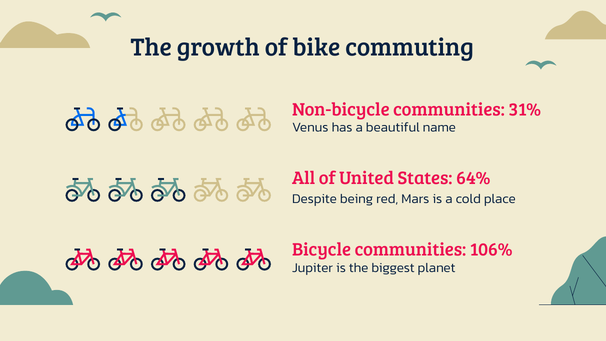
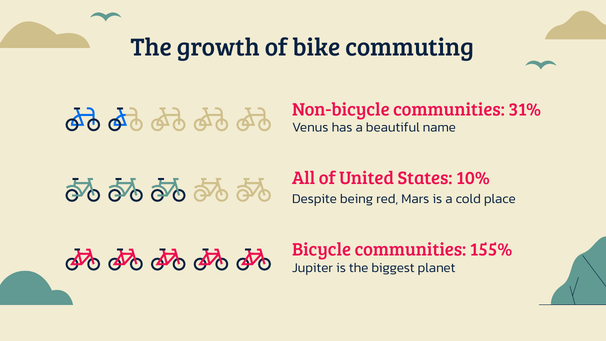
64%: 64% -> 10%
106%: 106% -> 155%
